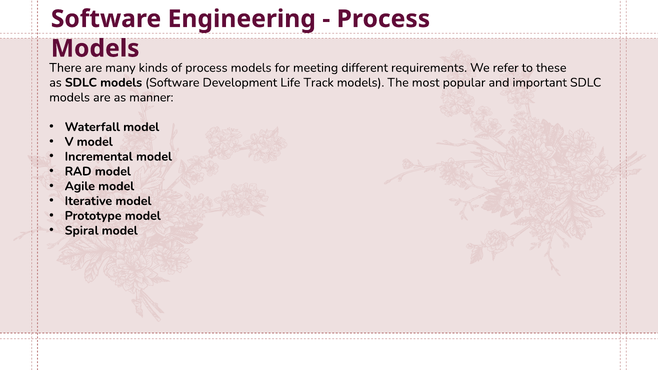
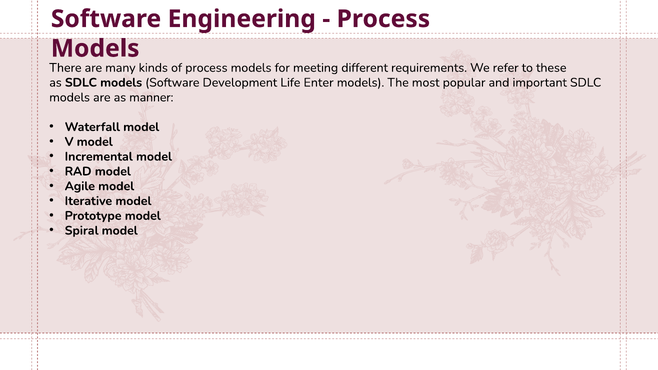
Track: Track -> Enter
